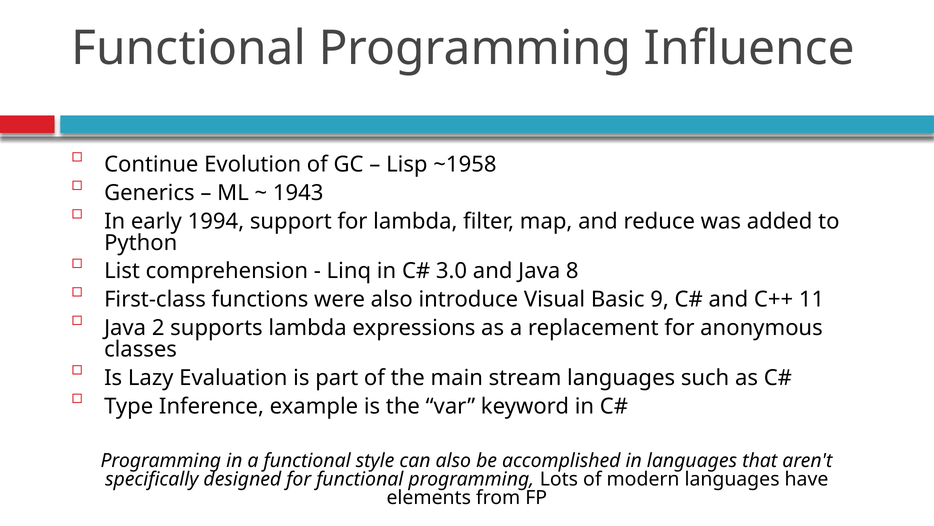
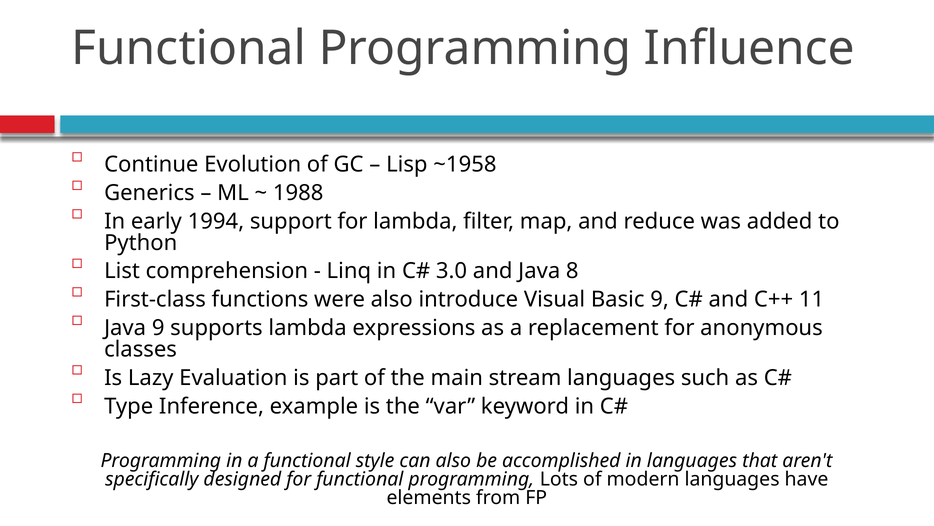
1943: 1943 -> 1988
Java 2: 2 -> 9
